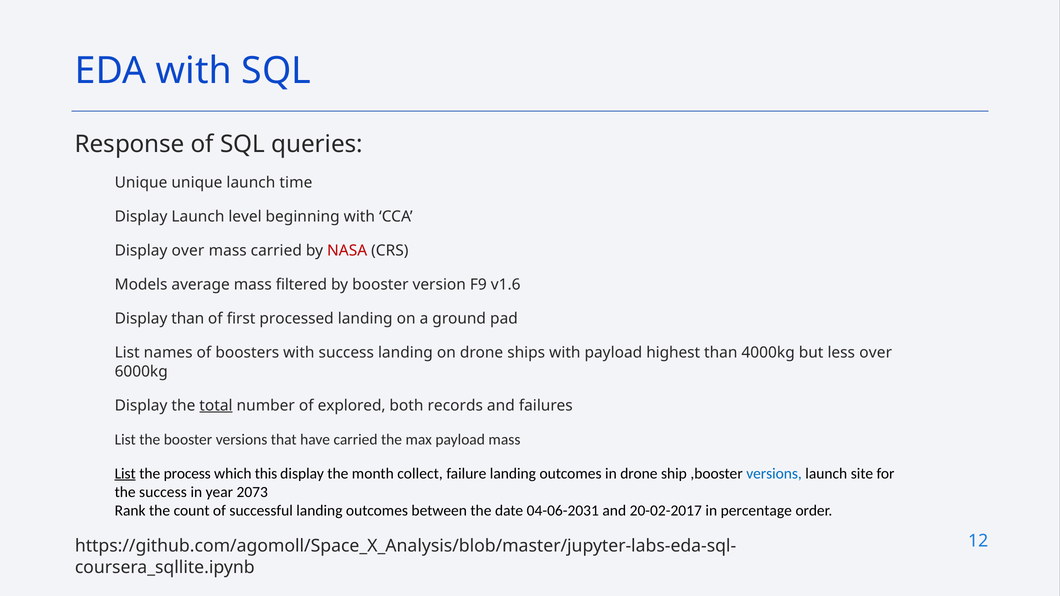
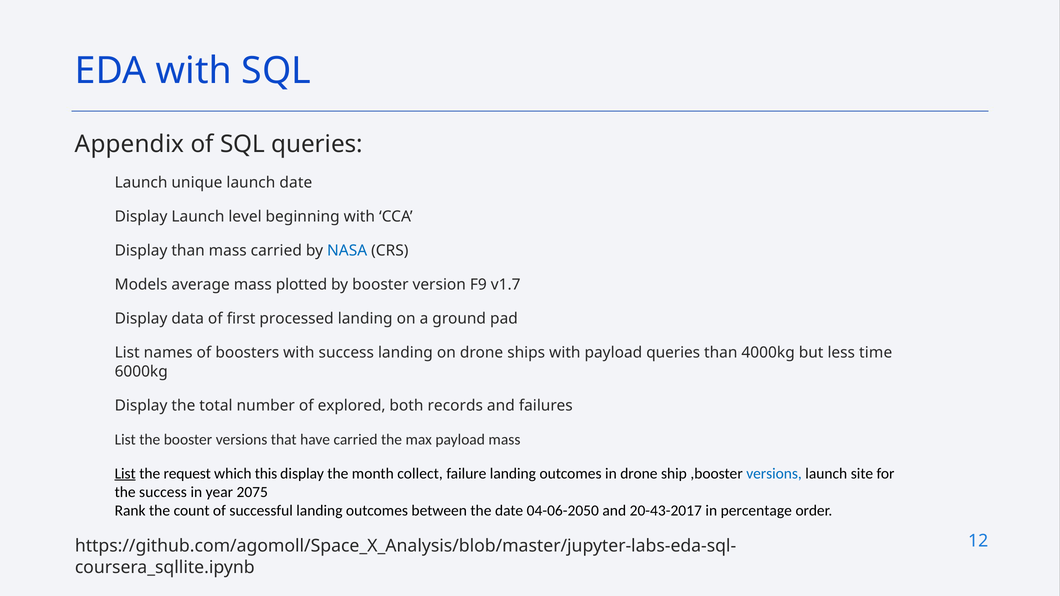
Response: Response -> Appendix
Unique at (141, 183): Unique -> Launch
launch time: time -> date
Display over: over -> than
NASA colour: red -> blue
filtered: filtered -> plotted
v1.6: v1.6 -> v1.7
Display than: than -> data
payload highest: highest -> queries
less over: over -> time
total underline: present -> none
process: process -> request
2073: 2073 -> 2075
04-06-2031: 04-06-2031 -> 04-06-2050
20-02-2017: 20-02-2017 -> 20-43-2017
